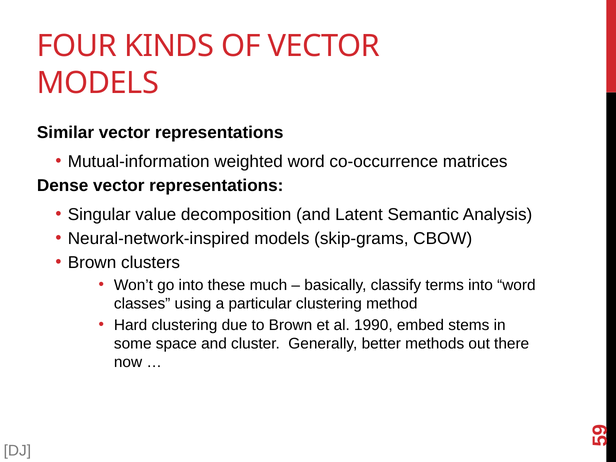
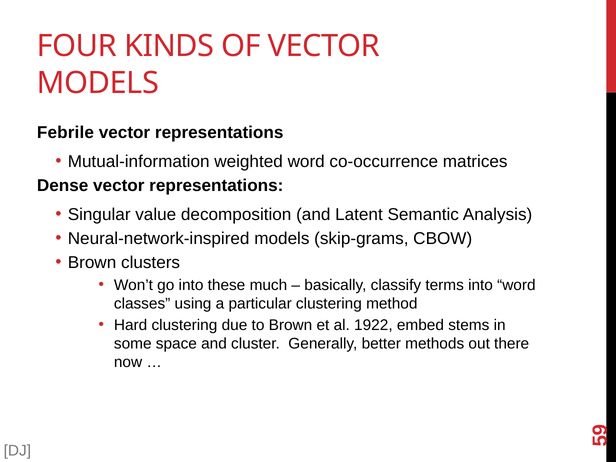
Similar: Similar -> Febrile
1990: 1990 -> 1922
